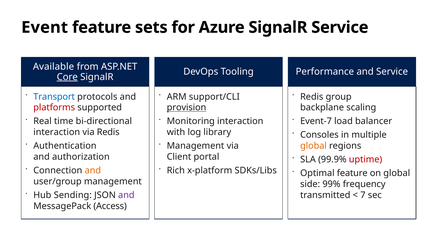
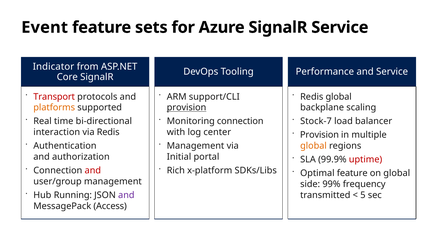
Available: Available -> Indicator
Core underline: present -> none
Transport colour: blue -> red
Redis group: group -> global
platforms colour: red -> orange
Monitoring interaction: interaction -> connection
Event-7: Event-7 -> Stock-7
library: library -> center
Consoles at (319, 135): Consoles -> Provision
Client: Client -> Initial
and at (93, 170) colour: orange -> red
Sending: Sending -> Running
7: 7 -> 5
